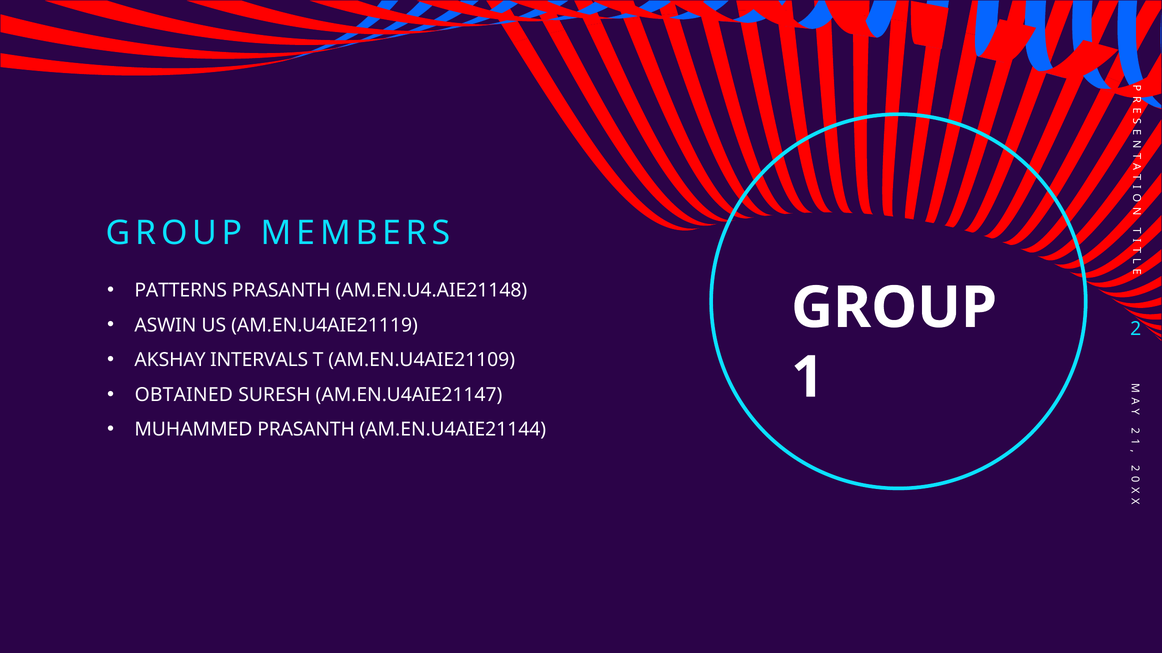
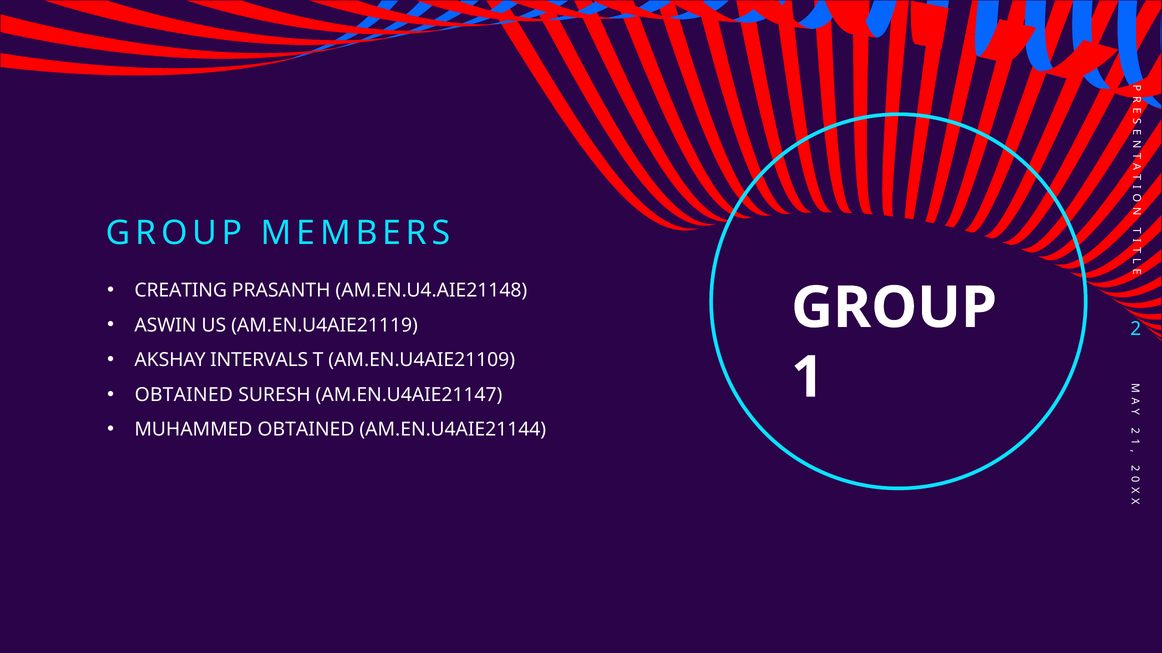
PATTERNS: PATTERNS -> CREATING
MUHAMMED PRASANTH: PRASANTH -> OBTAINED
